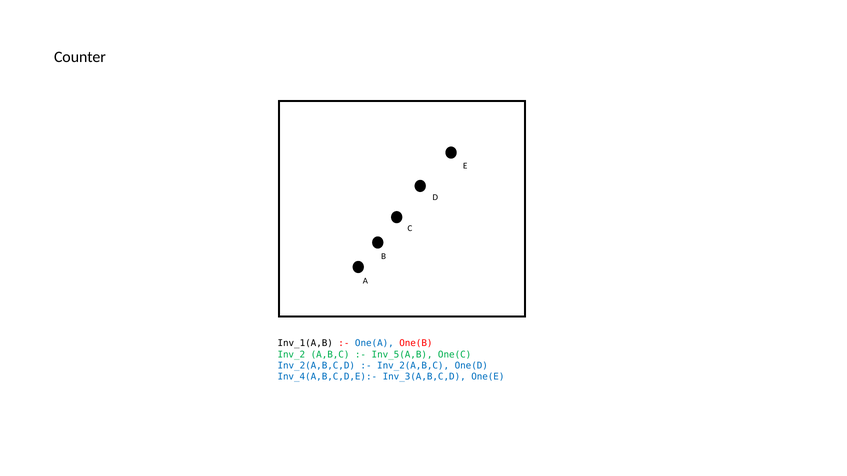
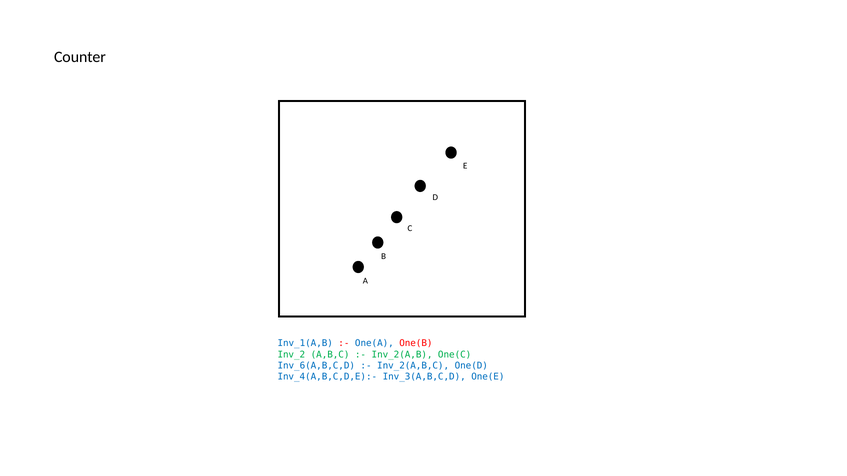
Inv_1(A,B colour: black -> blue
Inv_5(A,B: Inv_5(A,B -> Inv_2(A,B
Inv_2(A,B,C,D: Inv_2(A,B,C,D -> Inv_6(A,B,C,D
